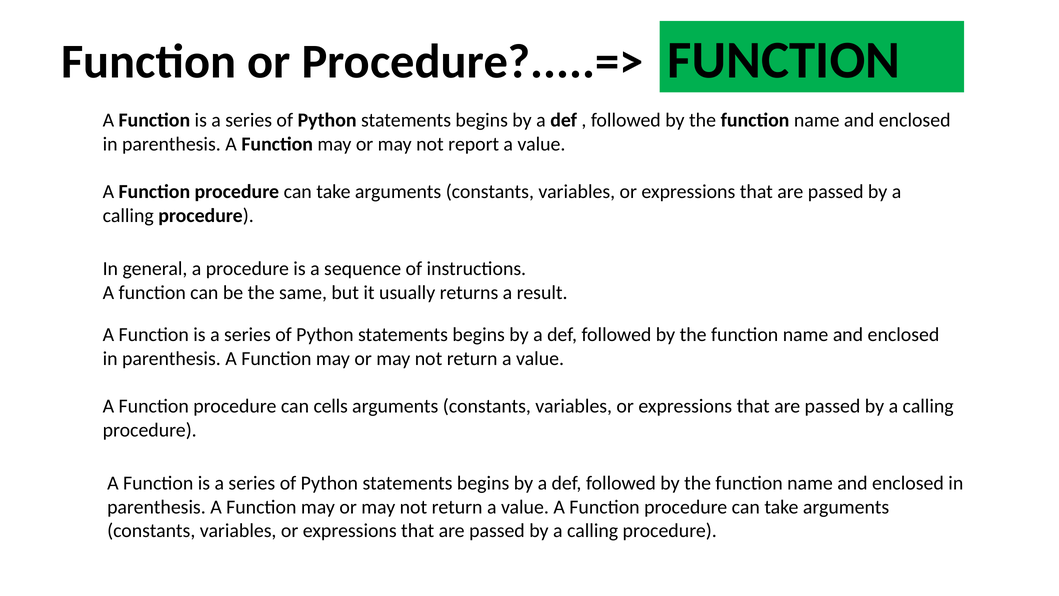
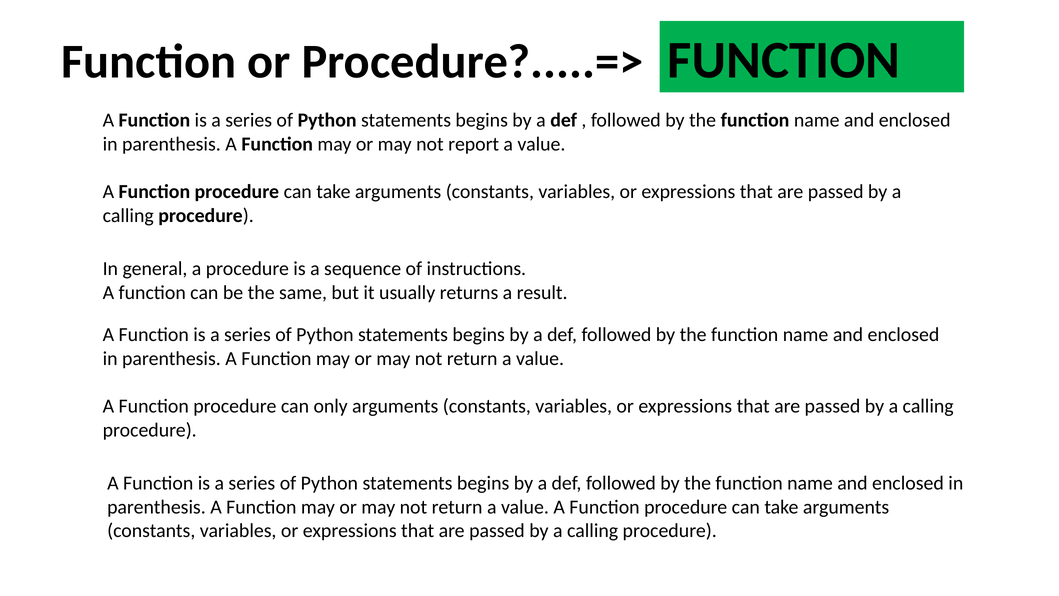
cells: cells -> only
